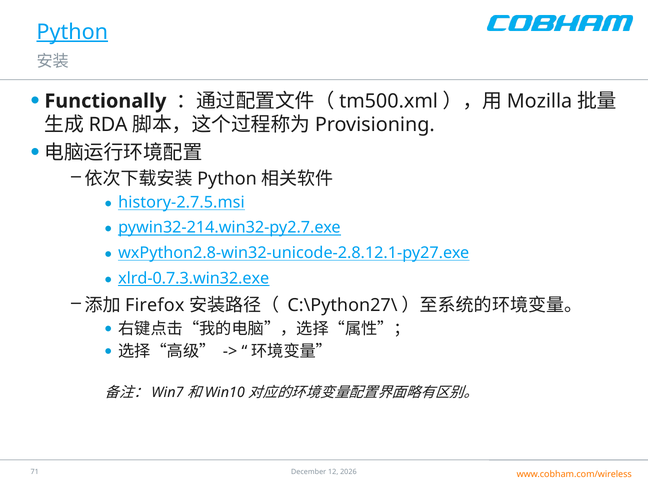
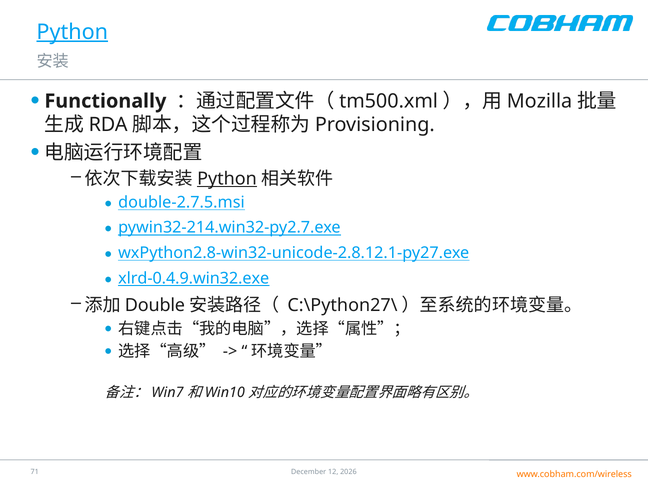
Python at (227, 179) underline: none -> present
history-2.7.5.msi: history-2.7.5.msi -> double-2.7.5.msi
xlrd-0.7.3.win32.exe: xlrd-0.7.3.win32.exe -> xlrd-0.4.9.win32.exe
Firefox: Firefox -> Double
